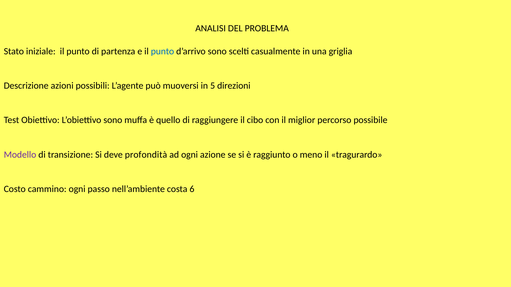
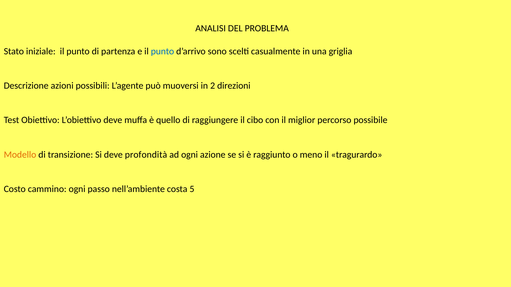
5: 5 -> 2
L’obiettivo sono: sono -> deve
Modello colour: purple -> orange
6: 6 -> 5
